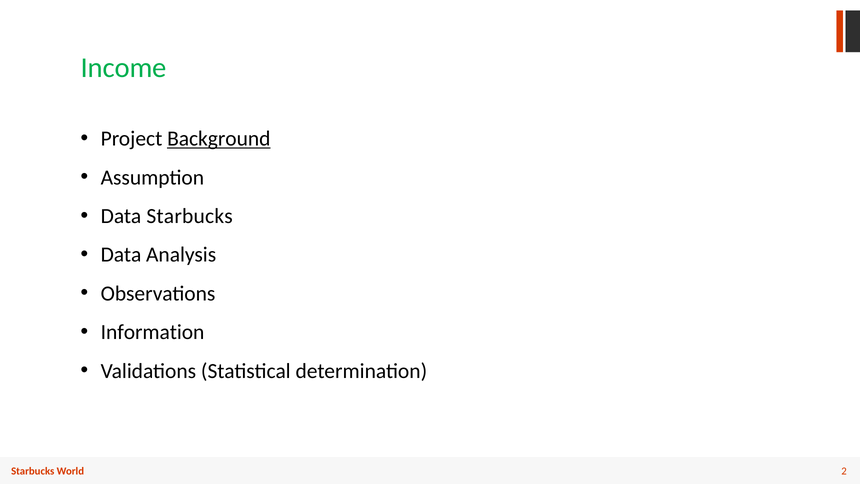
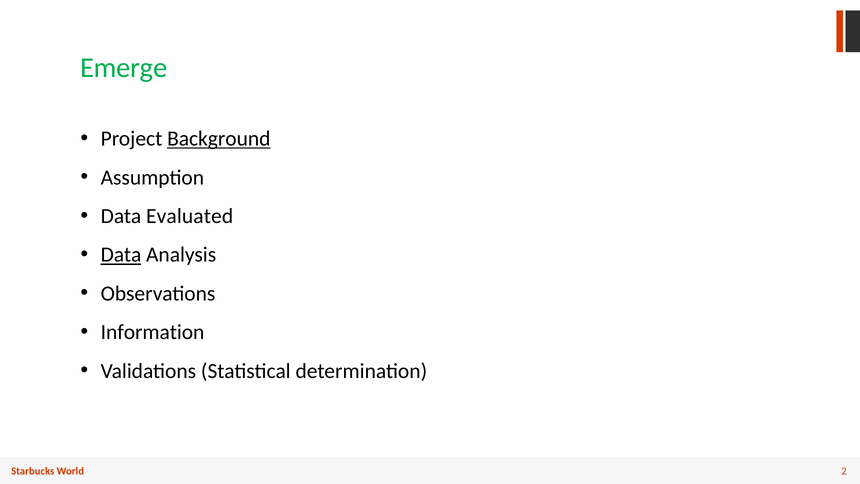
Income: Income -> Emerge
Data Starbucks: Starbucks -> Evaluated
Data at (121, 255) underline: none -> present
